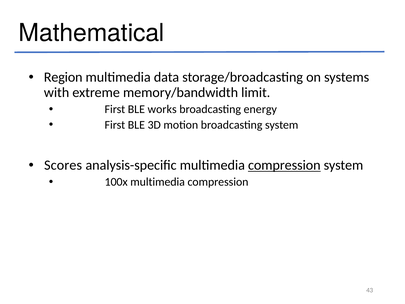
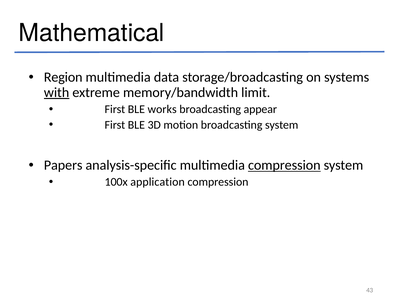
with underline: none -> present
energy: energy -> appear
Scores: Scores -> Papers
100x multimedia: multimedia -> application
